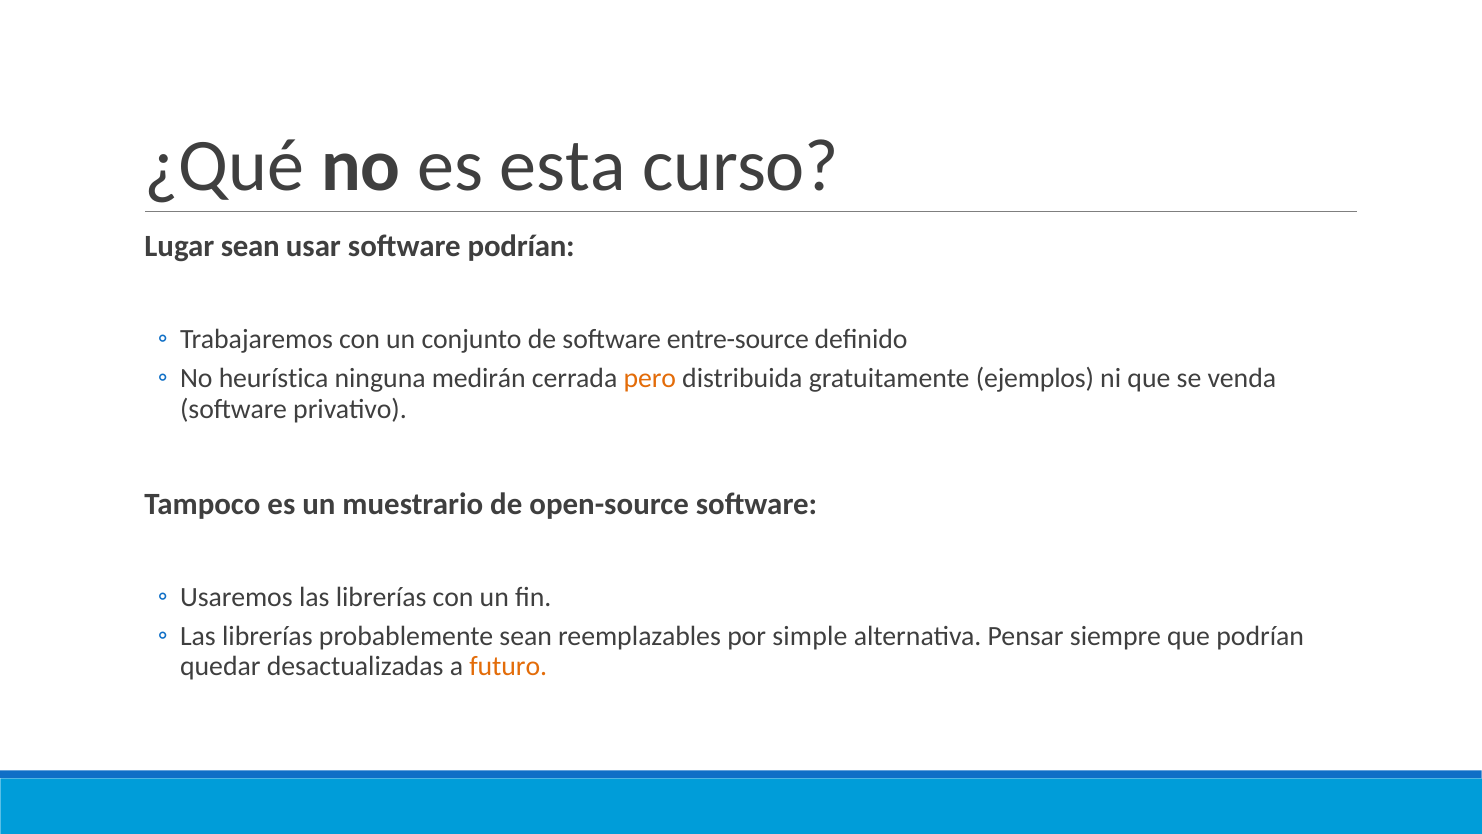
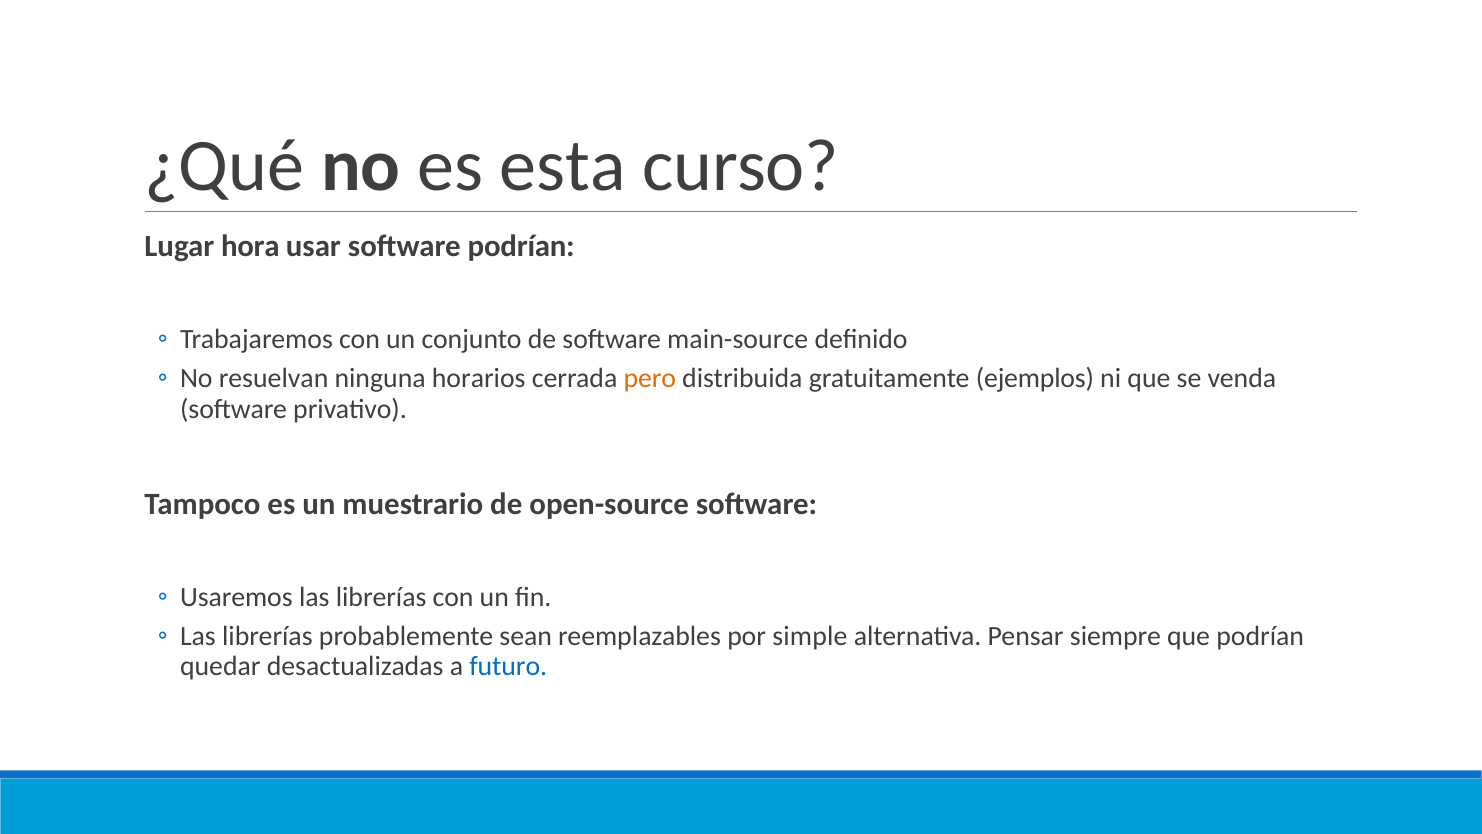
Lugar sean: sean -> hora
entre-source: entre-source -> main-source
heurística: heurística -> resuelvan
medirán: medirán -> horarios
futuro colour: orange -> blue
